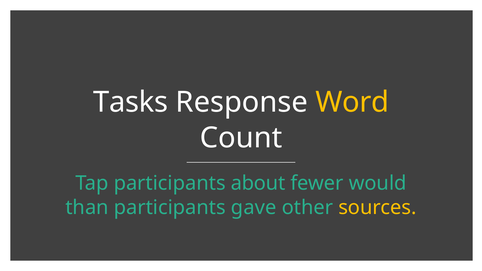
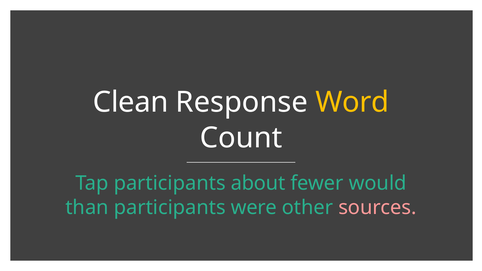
Tasks: Tasks -> Clean
gave: gave -> were
sources colour: yellow -> pink
